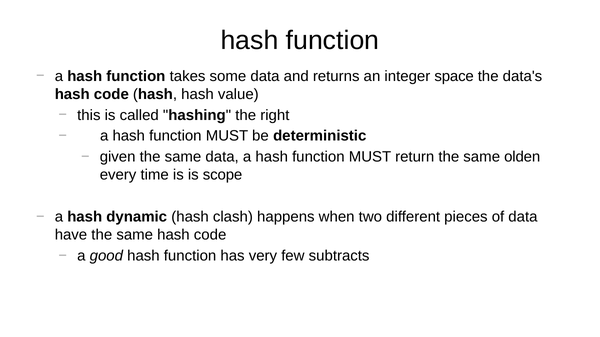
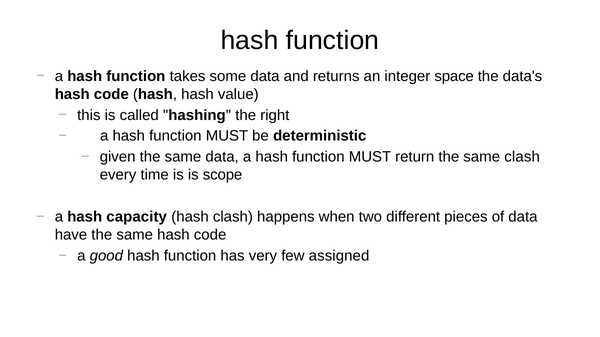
same olden: olden -> clash
dynamic: dynamic -> capacity
subtracts: subtracts -> assigned
